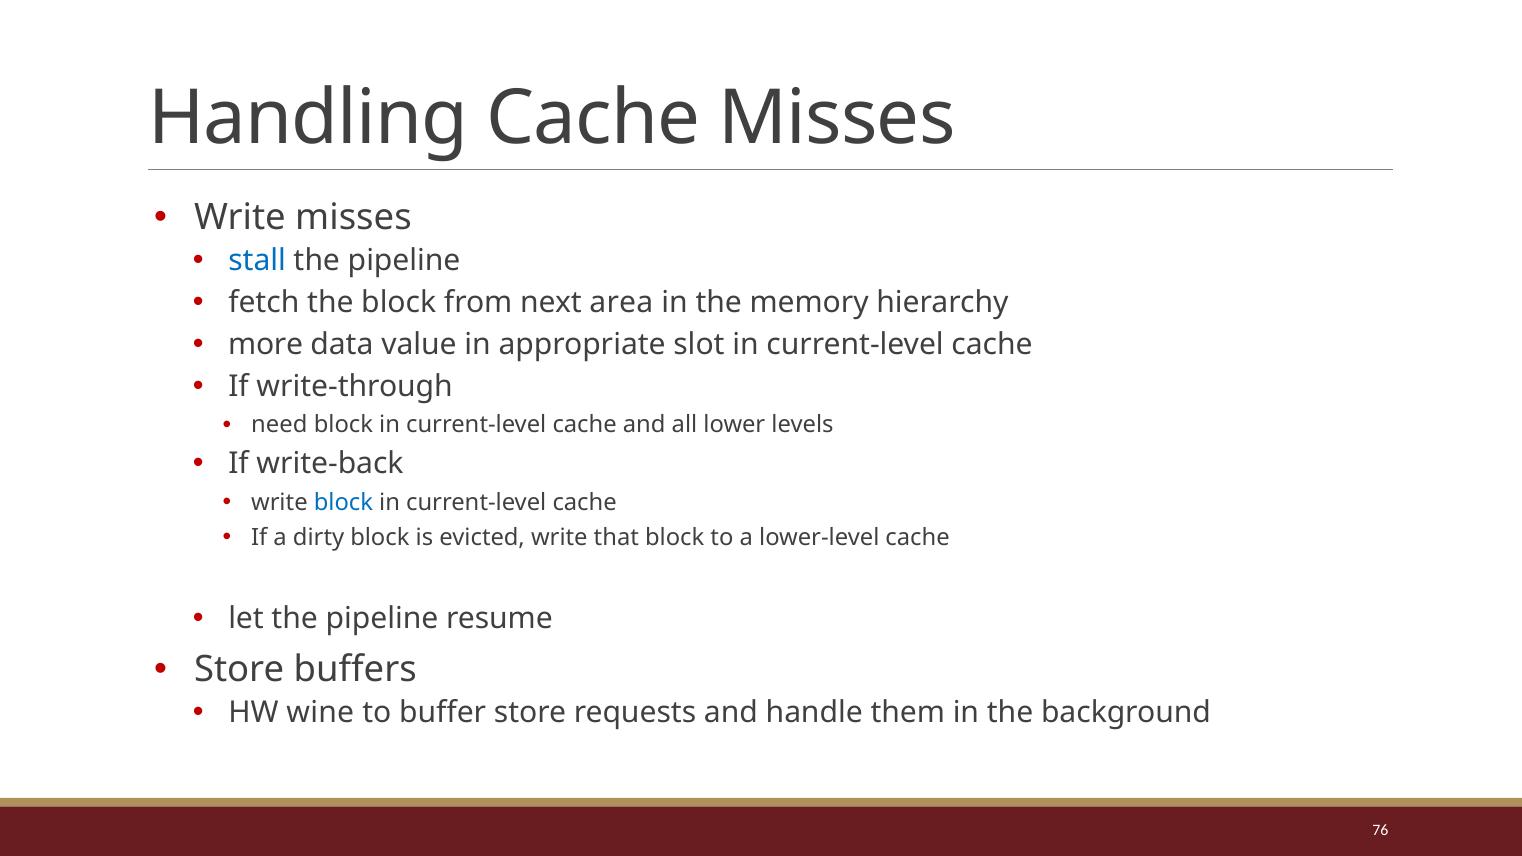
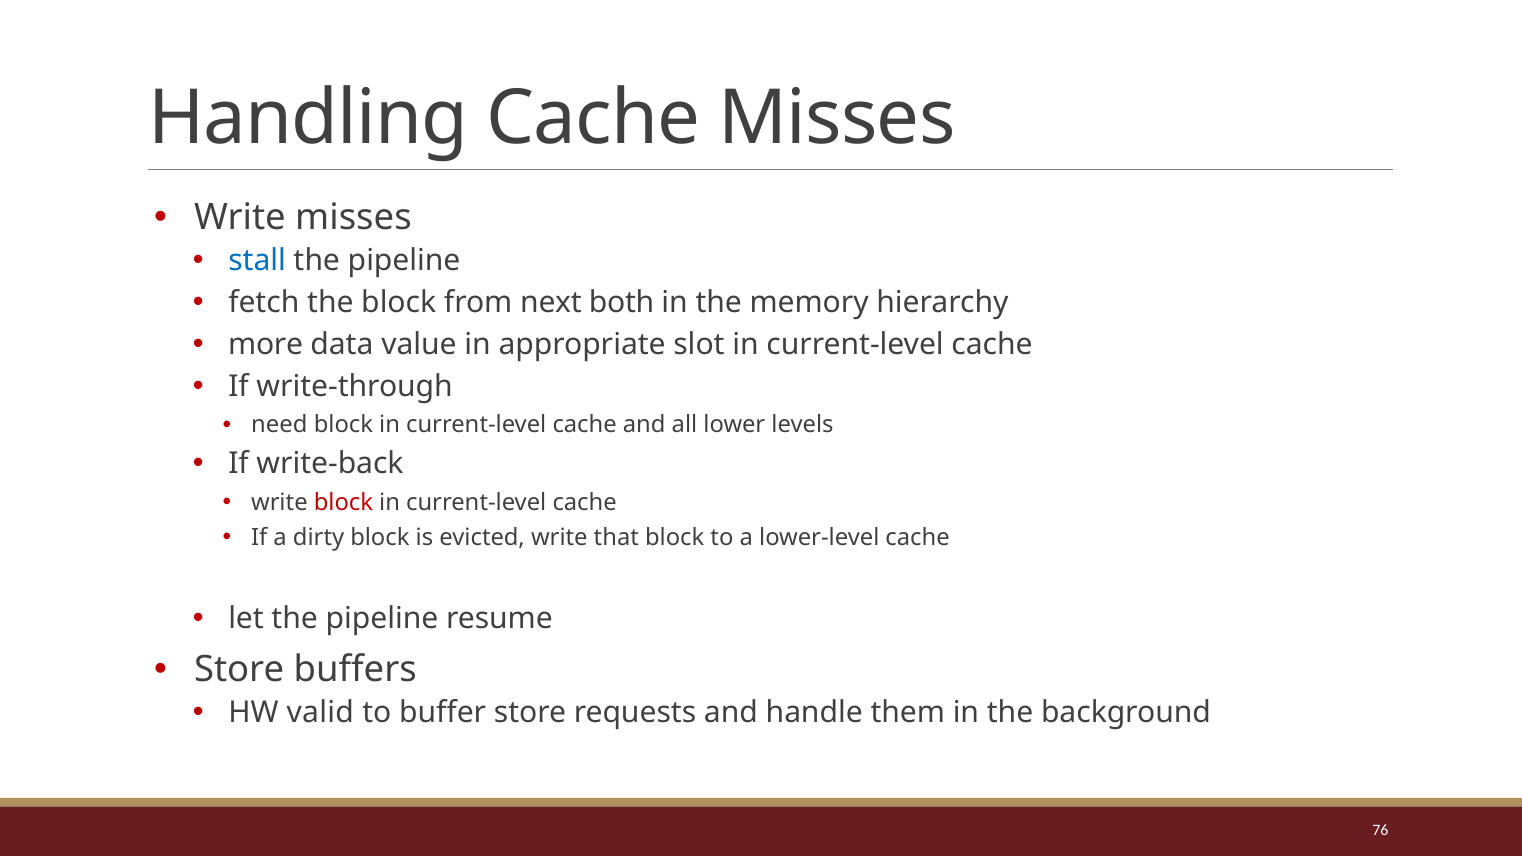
area: area -> both
block at (343, 502) colour: blue -> red
wine: wine -> valid
